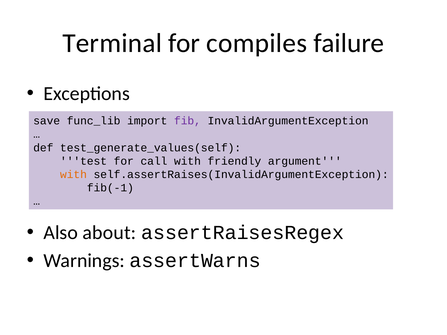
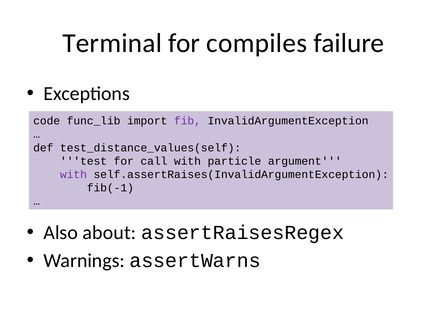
save: save -> code
test_generate_values(self: test_generate_values(self -> test_distance_values(self
friendly: friendly -> particle
with at (73, 175) colour: orange -> purple
